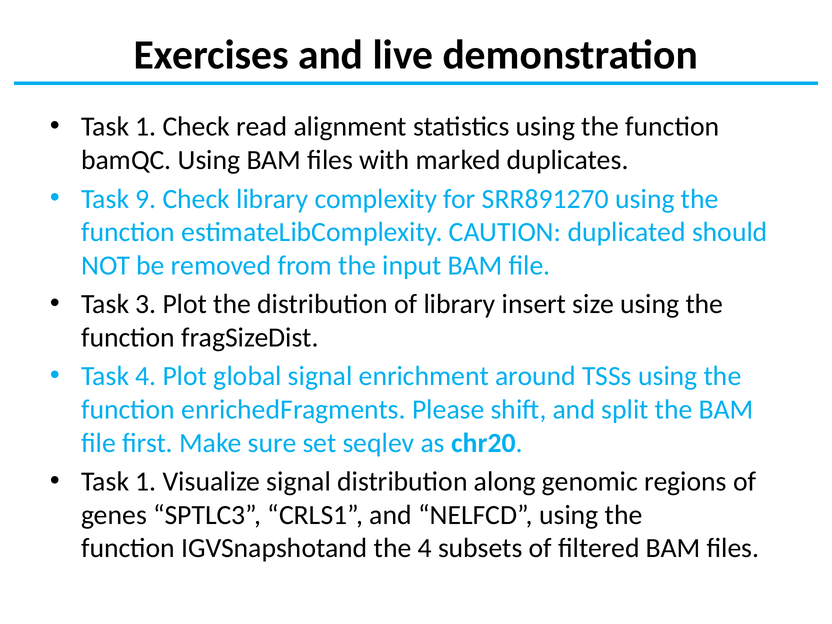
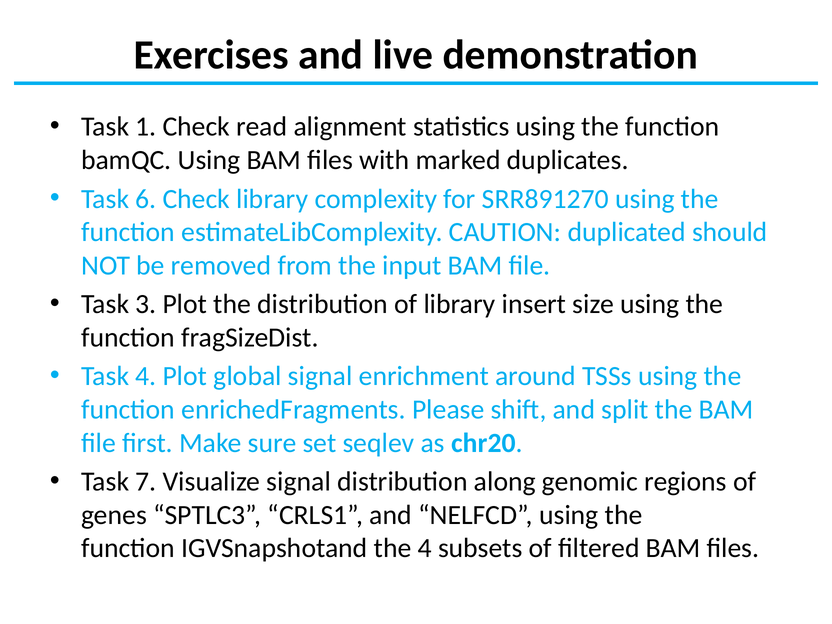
9: 9 -> 6
1 at (146, 482): 1 -> 7
